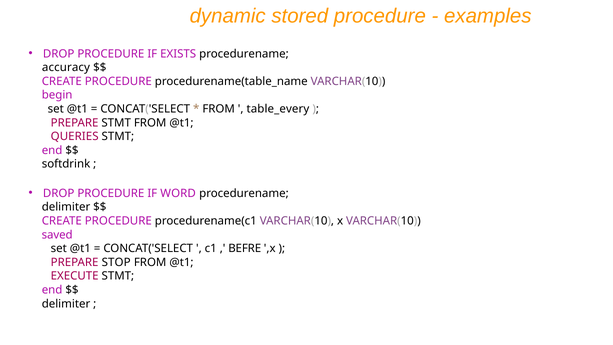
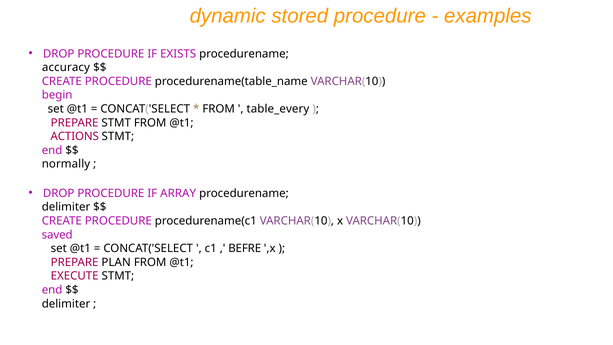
QUERIES: QUERIES -> ACTIONS
softdrink: softdrink -> normally
WORD: WORD -> ARRAY
STOP: STOP -> PLAN
